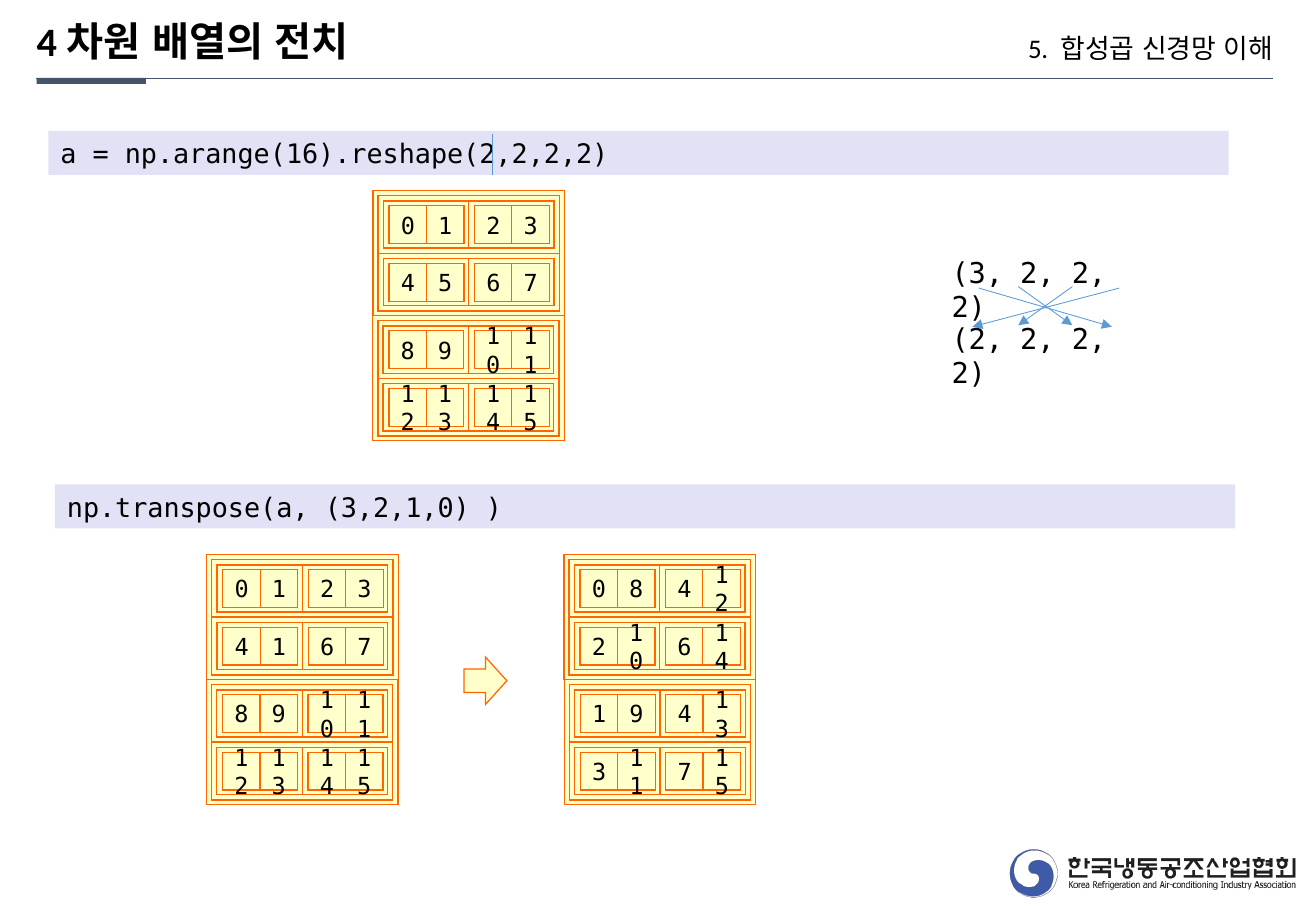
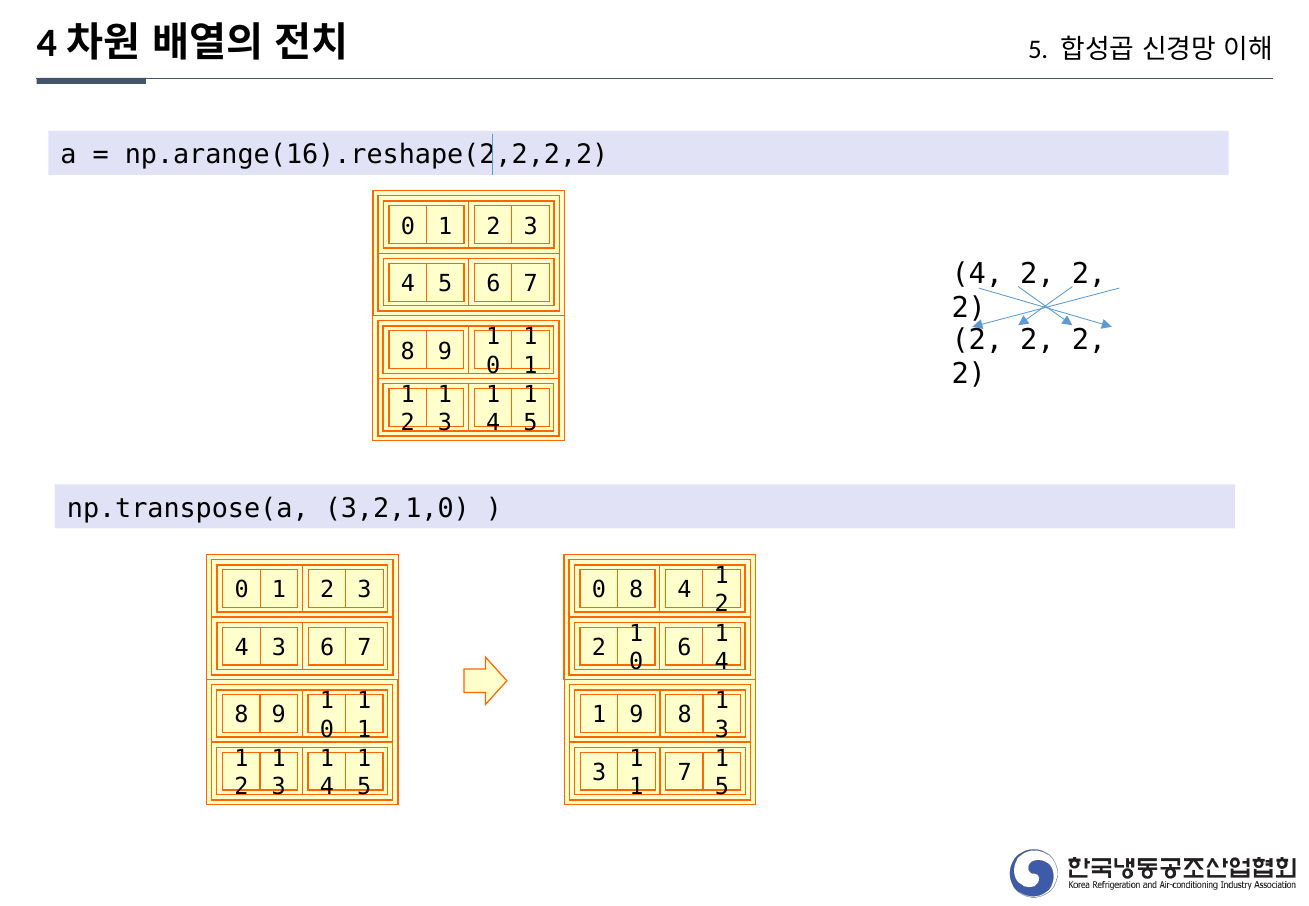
3 at (977, 274): 3 -> 4
1 at (279, 648): 1 -> 3
9 4: 4 -> 8
